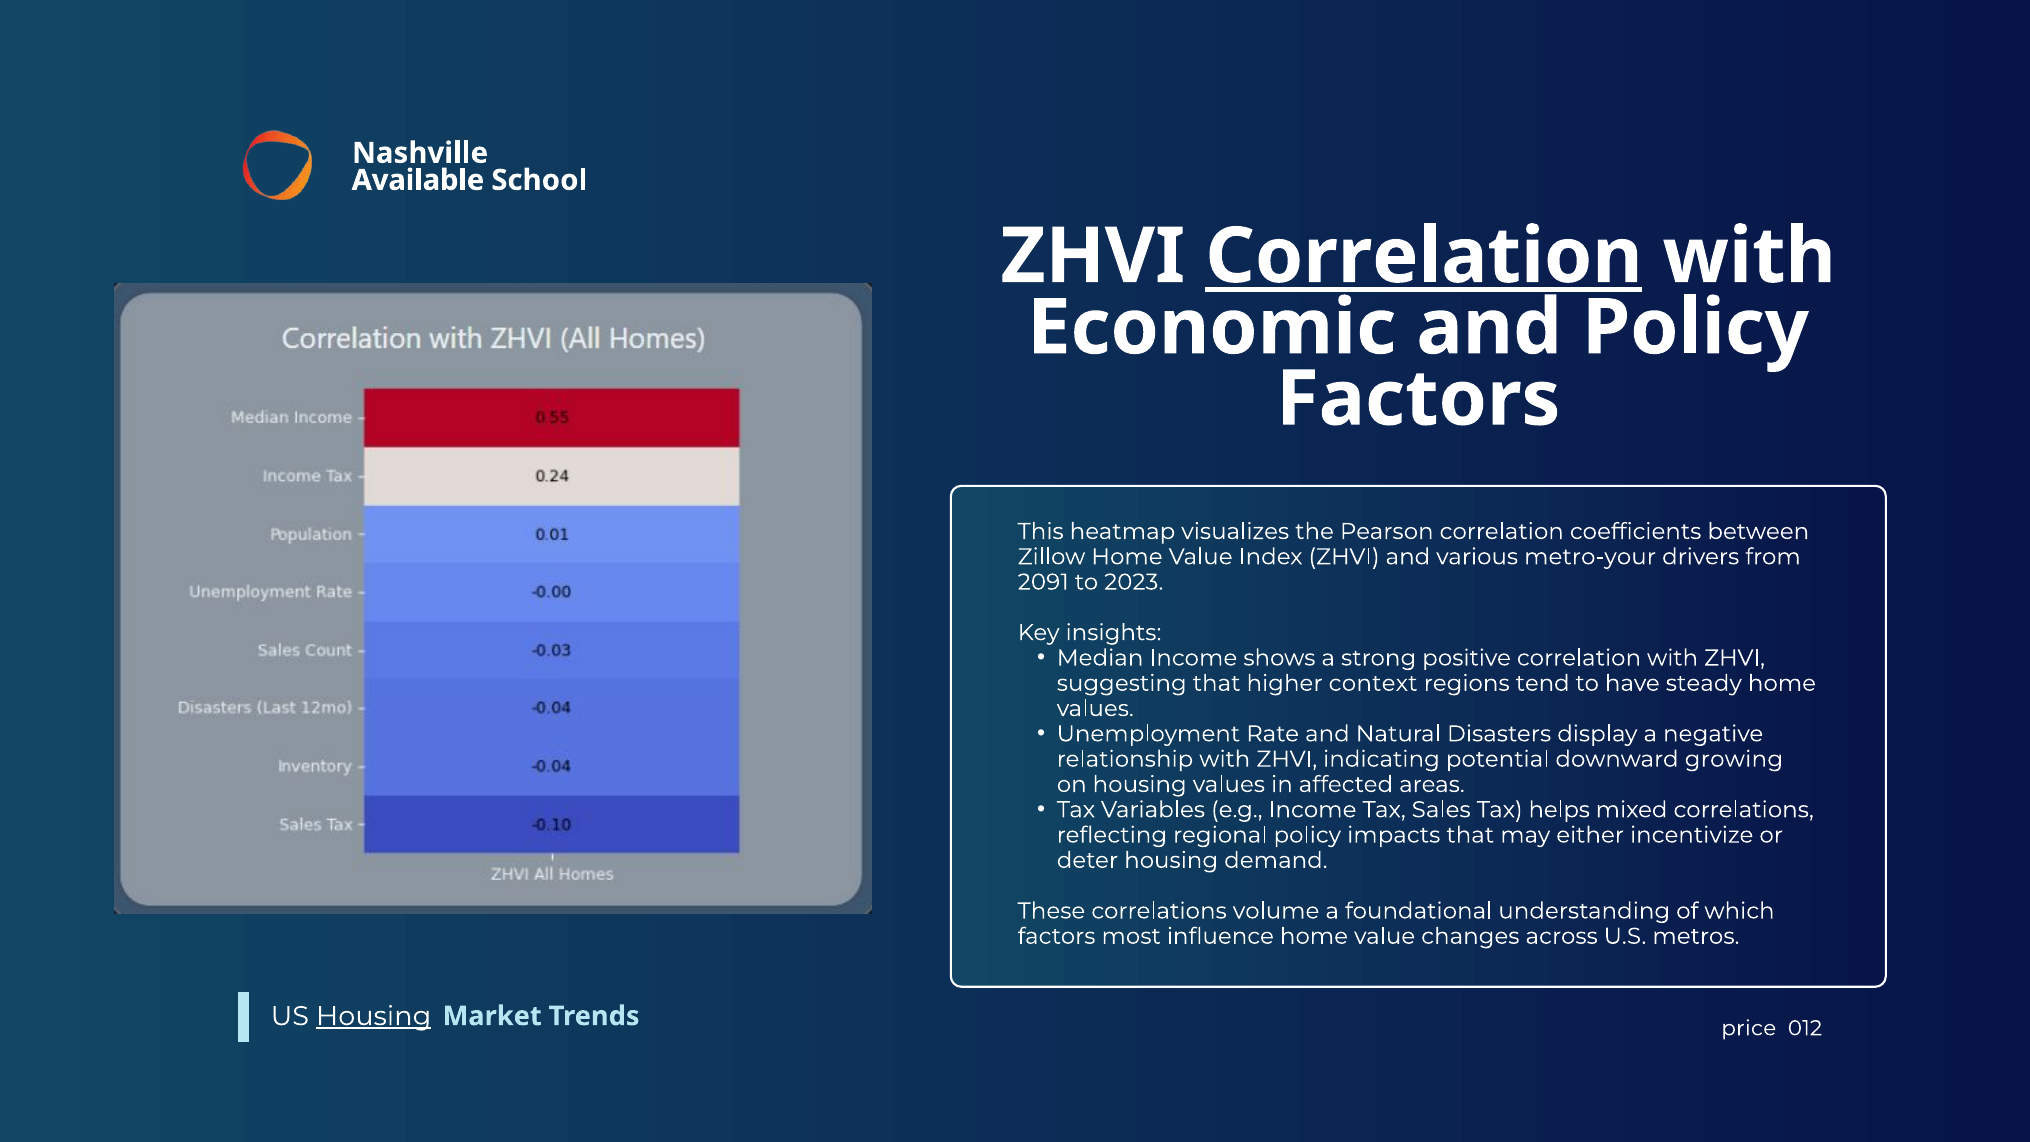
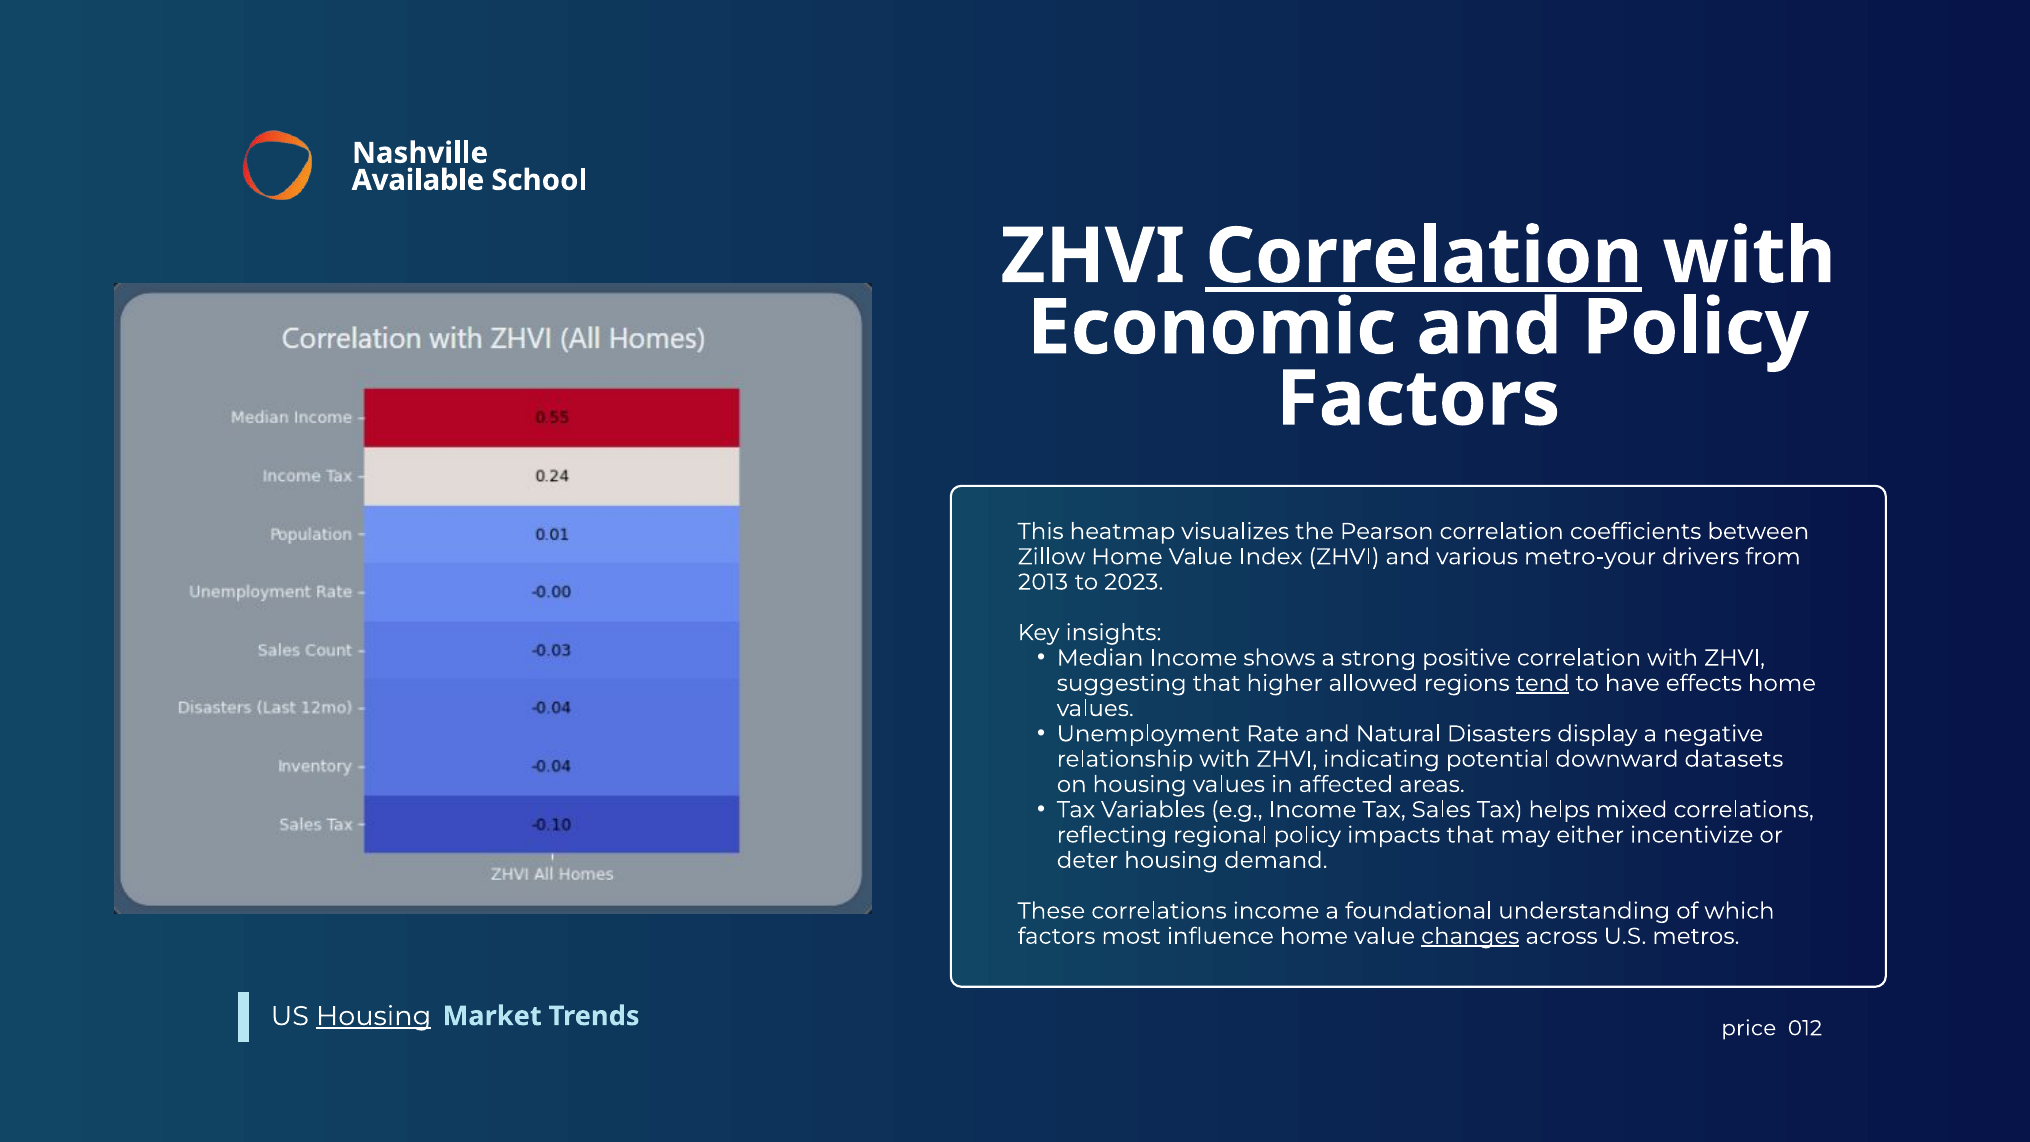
2091: 2091 -> 2013
context: context -> allowed
tend underline: none -> present
steady: steady -> effects
growing: growing -> datasets
correlations volume: volume -> income
changes underline: none -> present
